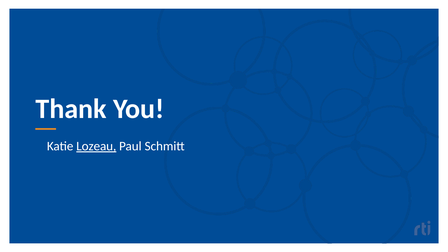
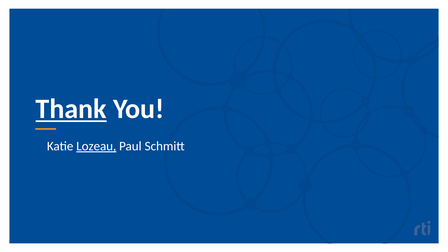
Thank underline: none -> present
